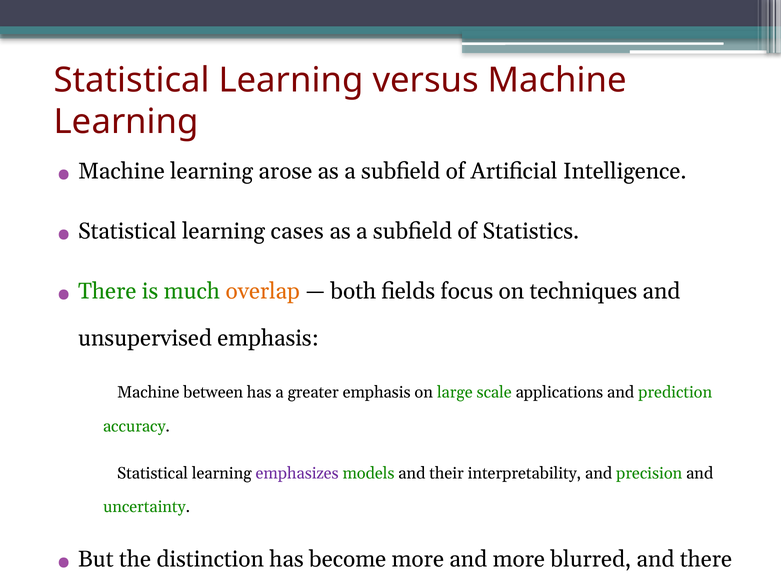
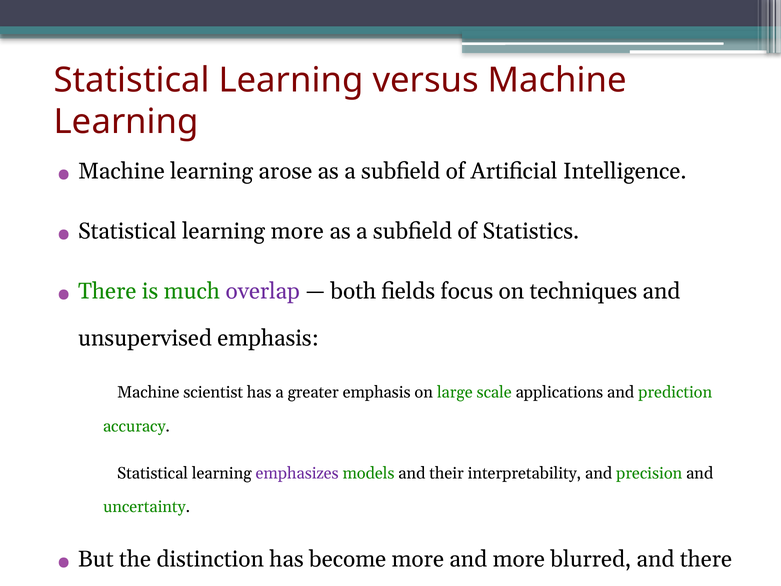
learning cases: cases -> more
overlap colour: orange -> purple
between: between -> scientist
